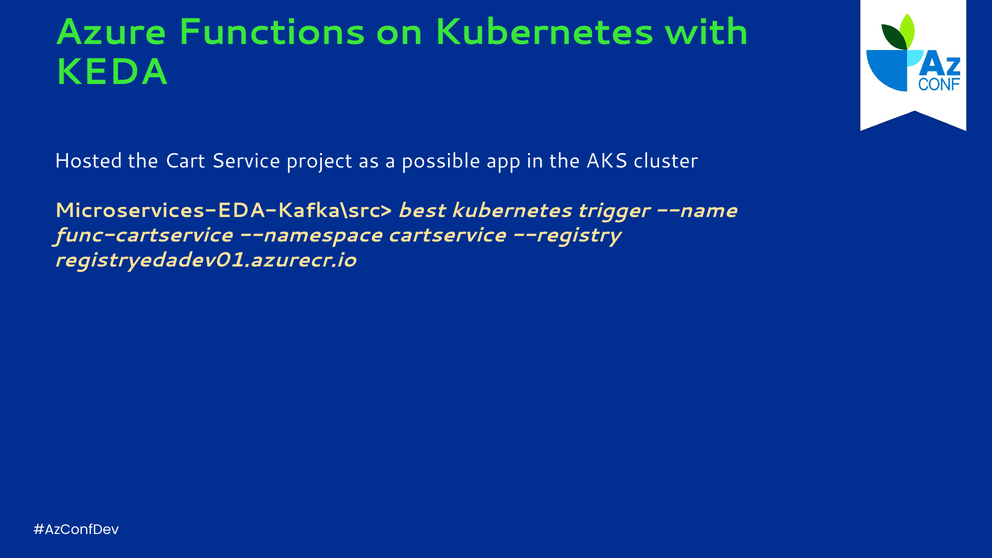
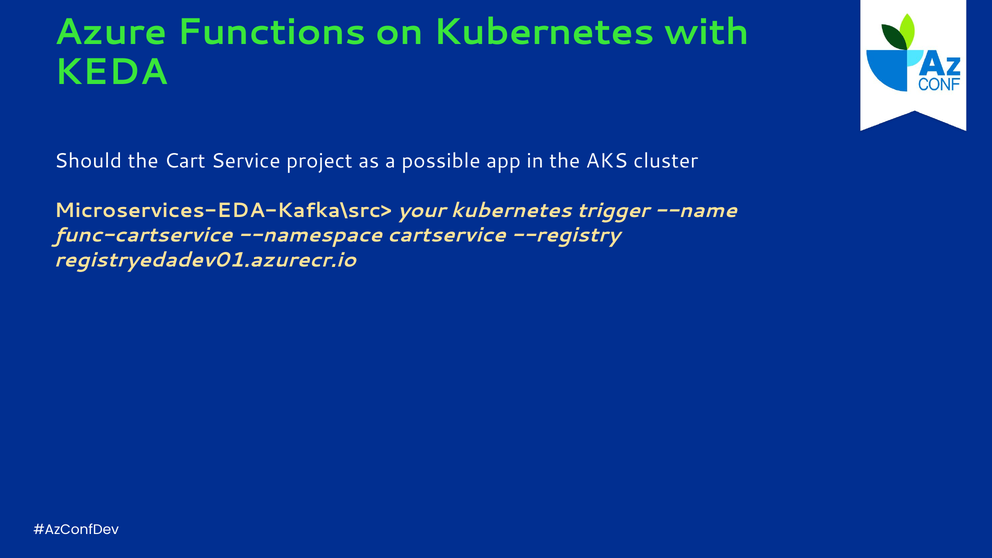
Hosted: Hosted -> Should
best: best -> your
